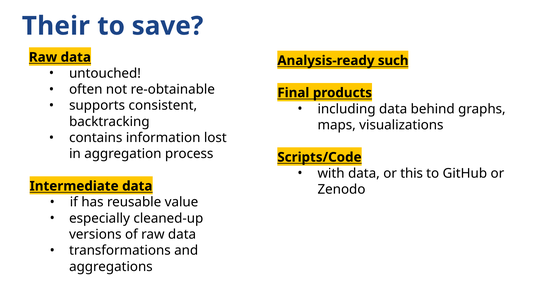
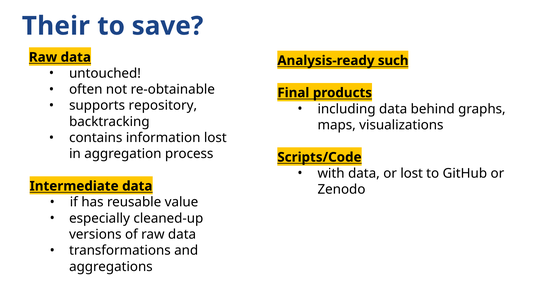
consistent: consistent -> repository
or this: this -> lost
